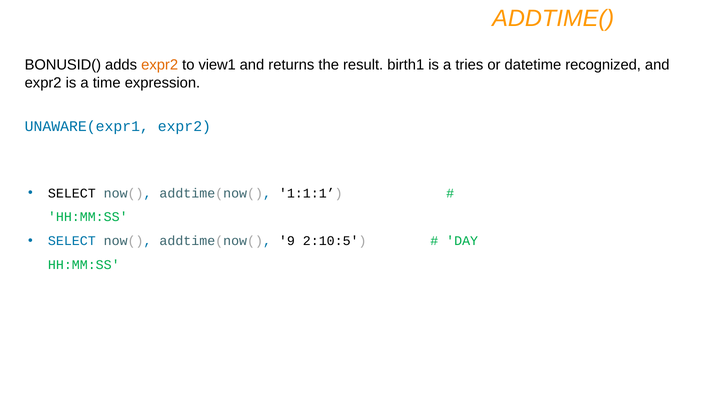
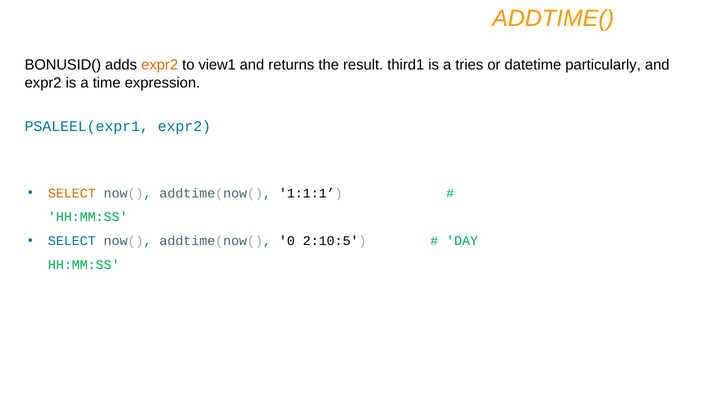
birth1: birth1 -> third1
recognized: recognized -> particularly
UNAWARE(expr1: UNAWARE(expr1 -> PSALEEL(expr1
SELECT at (72, 193) colour: black -> orange
9: 9 -> 0
